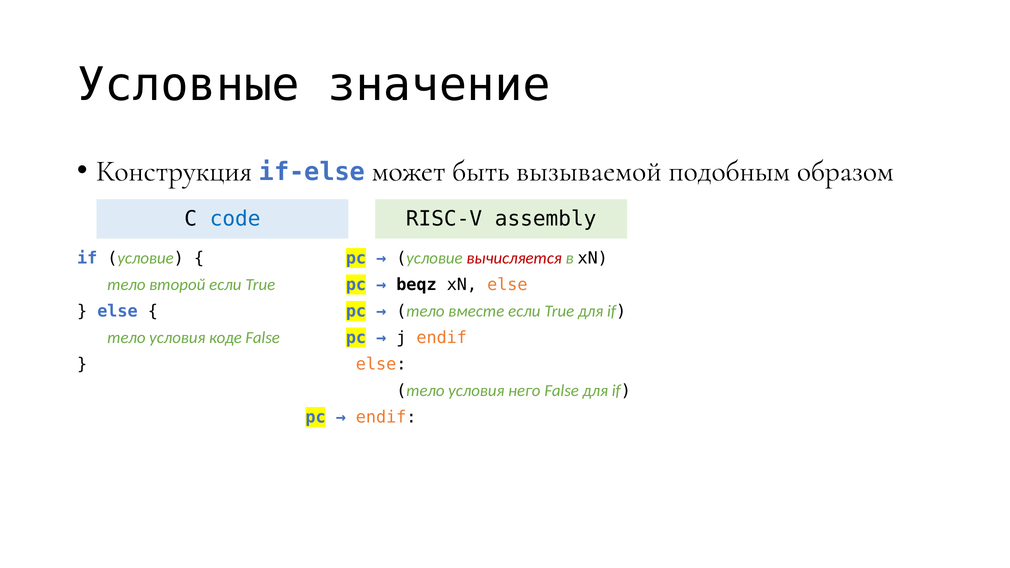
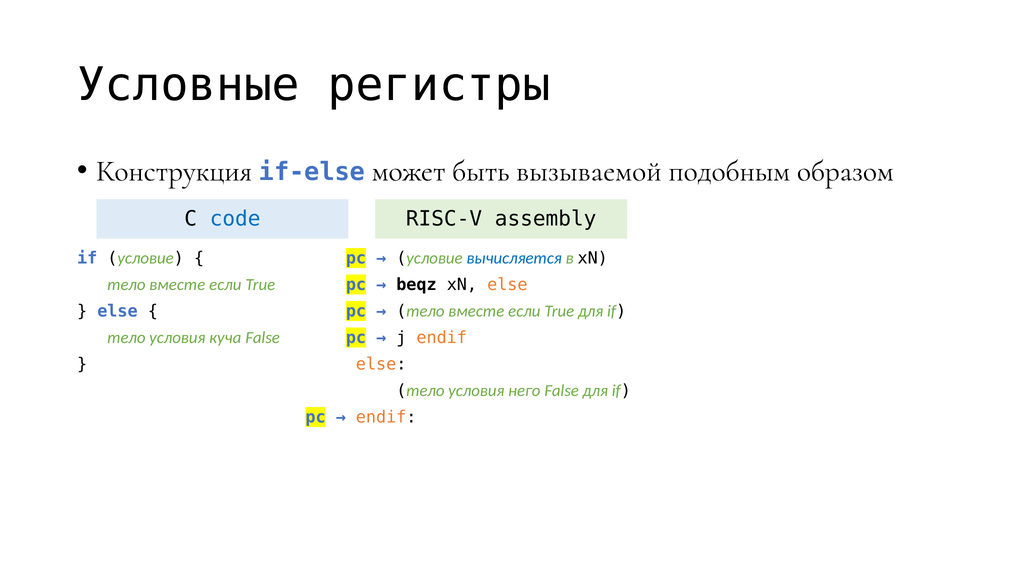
значение: значение -> регистры
вычисляется colour: red -> blue
второй at (177, 285): второй -> вместе
коде: коде -> куча
